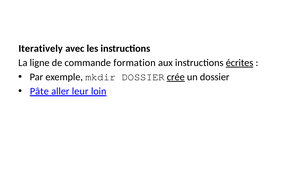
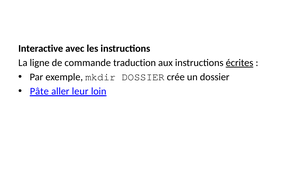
Iteratively: Iteratively -> Interactive
formation: formation -> traduction
crée underline: present -> none
